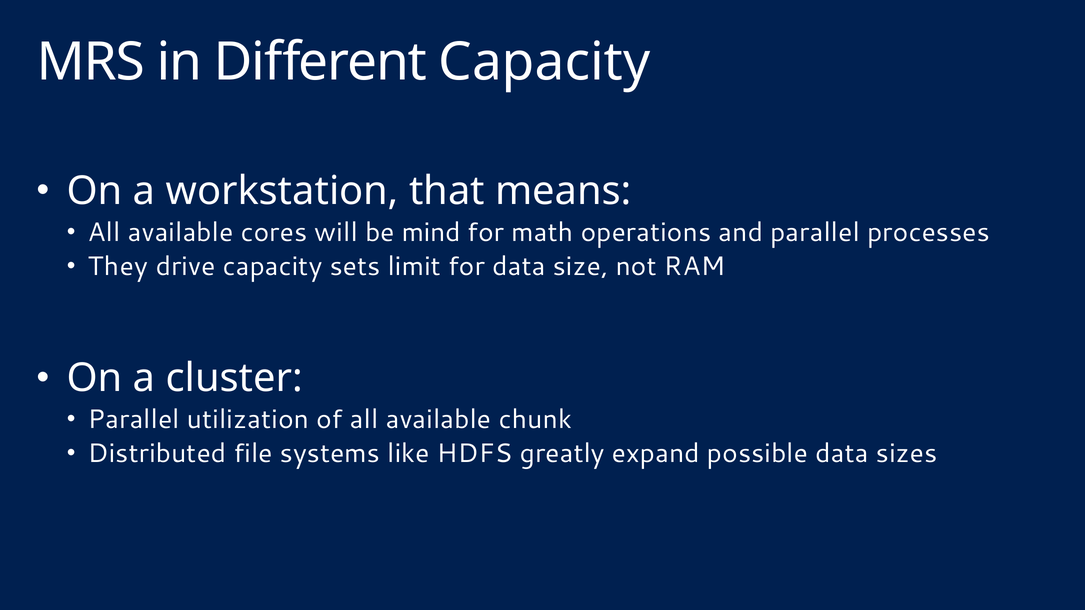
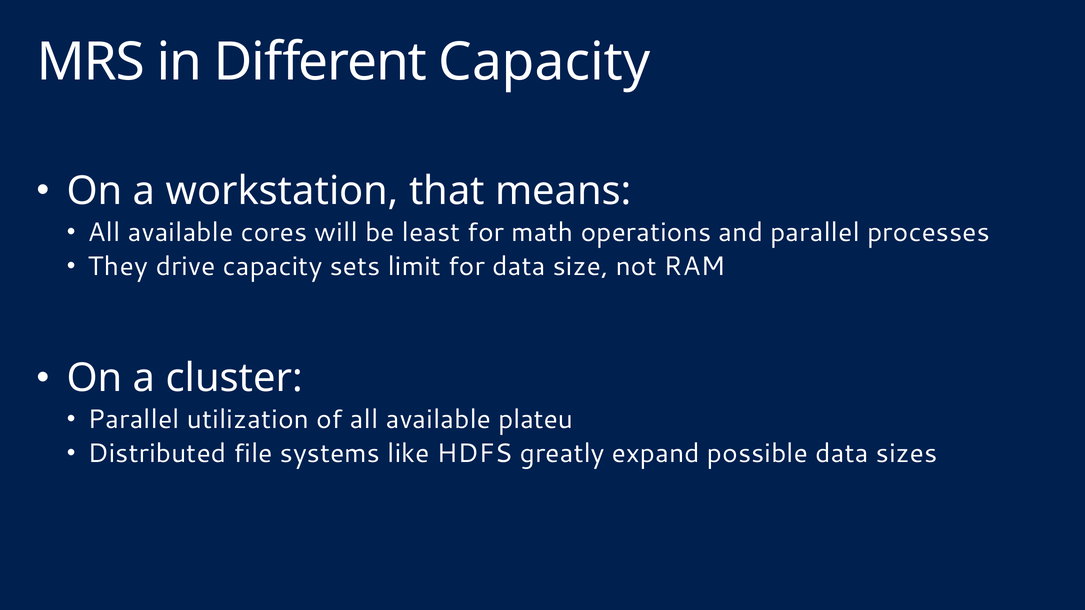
mind: mind -> least
chunk: chunk -> plateu
